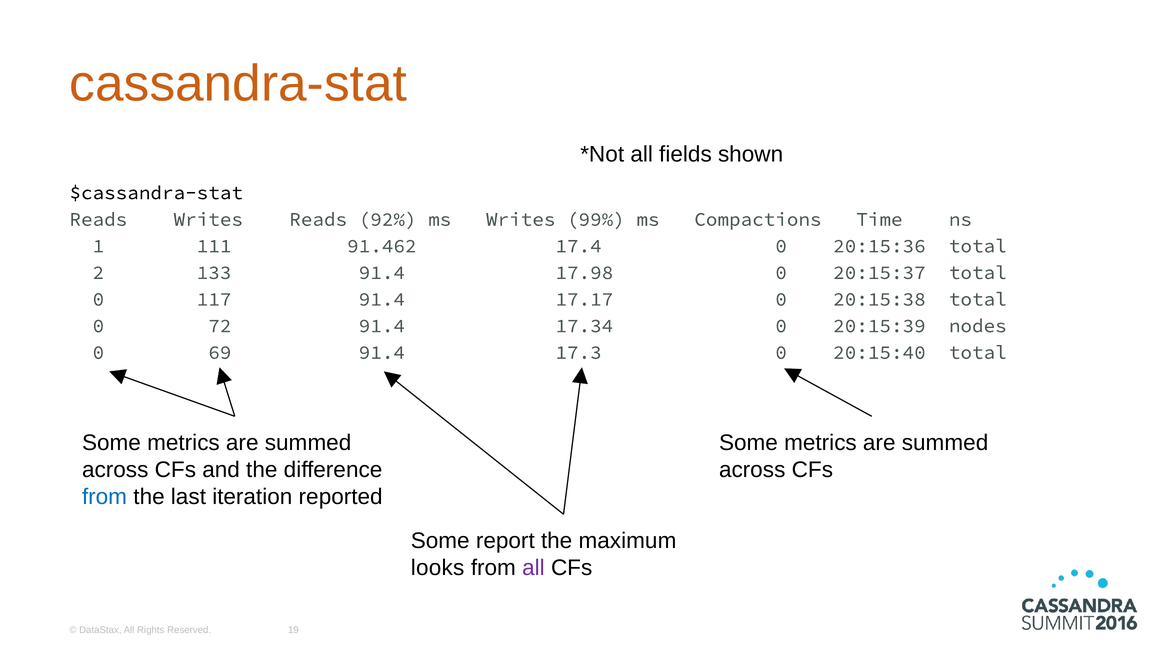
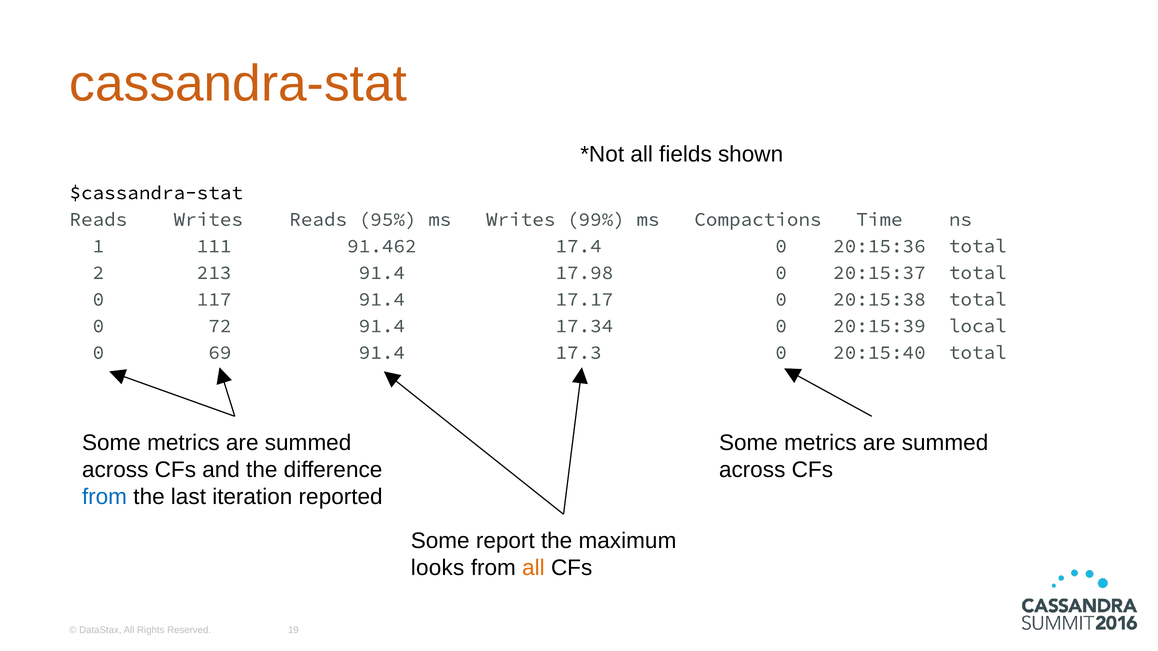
92%: 92% -> 95%
133: 133 -> 213
nodes: nodes -> local
all at (533, 568) colour: purple -> orange
